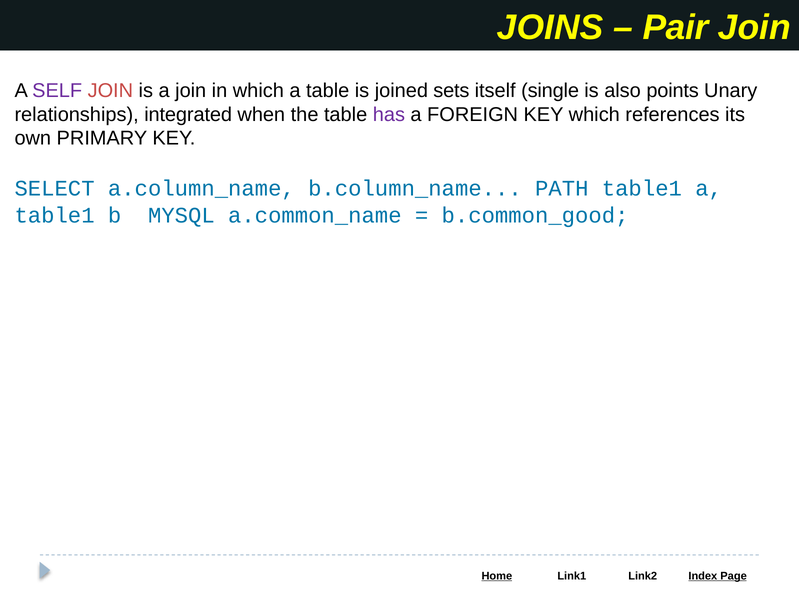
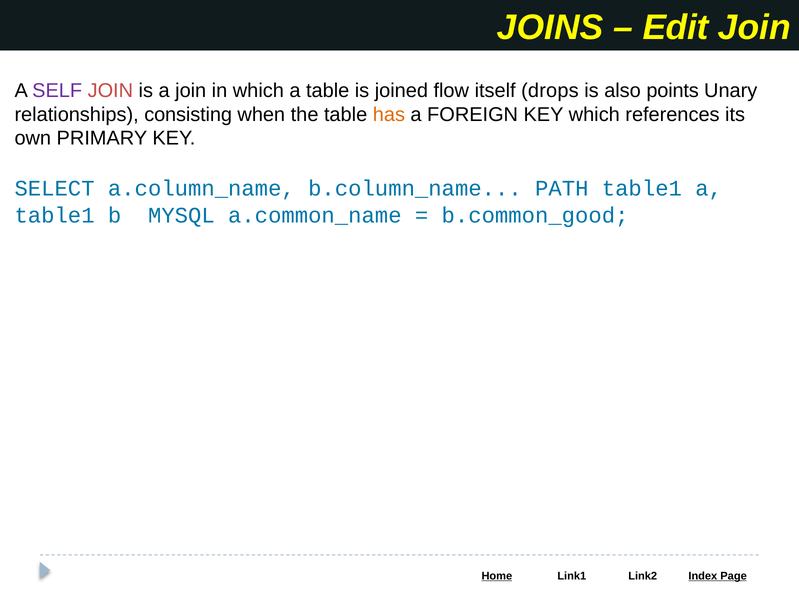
Pair: Pair -> Edit
sets: sets -> flow
single: single -> drops
integrated: integrated -> consisting
has colour: purple -> orange
